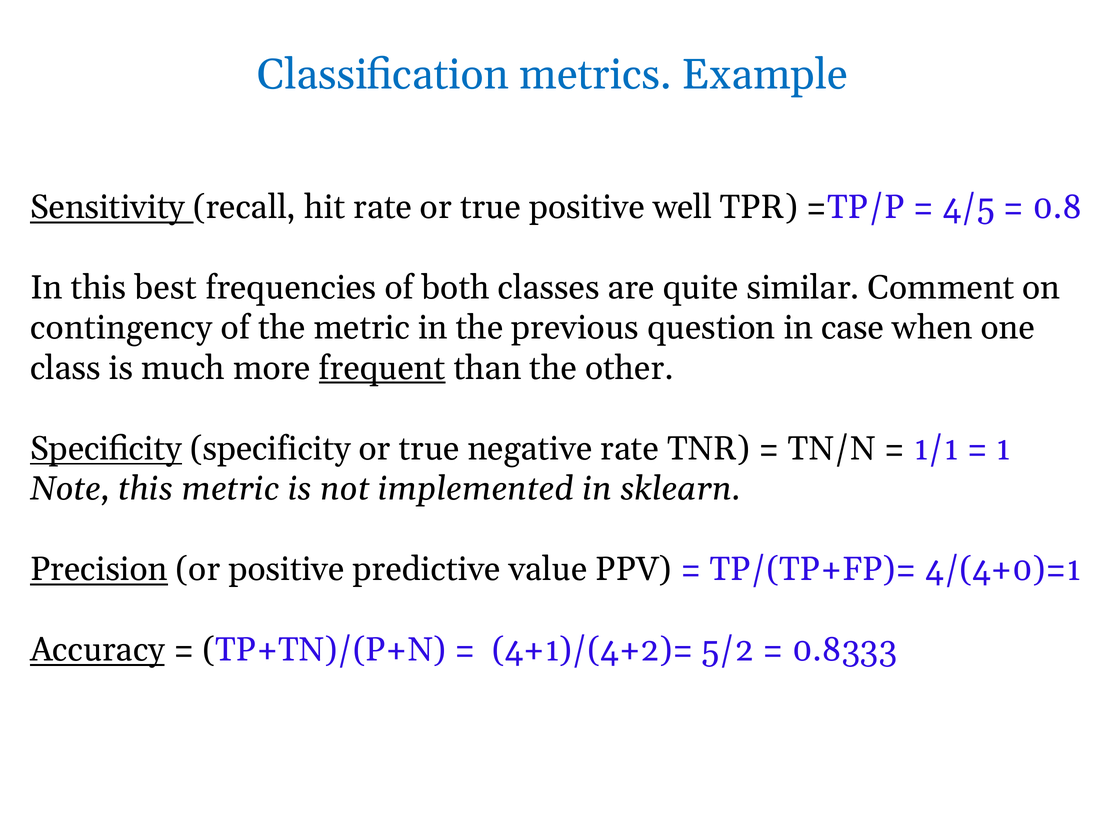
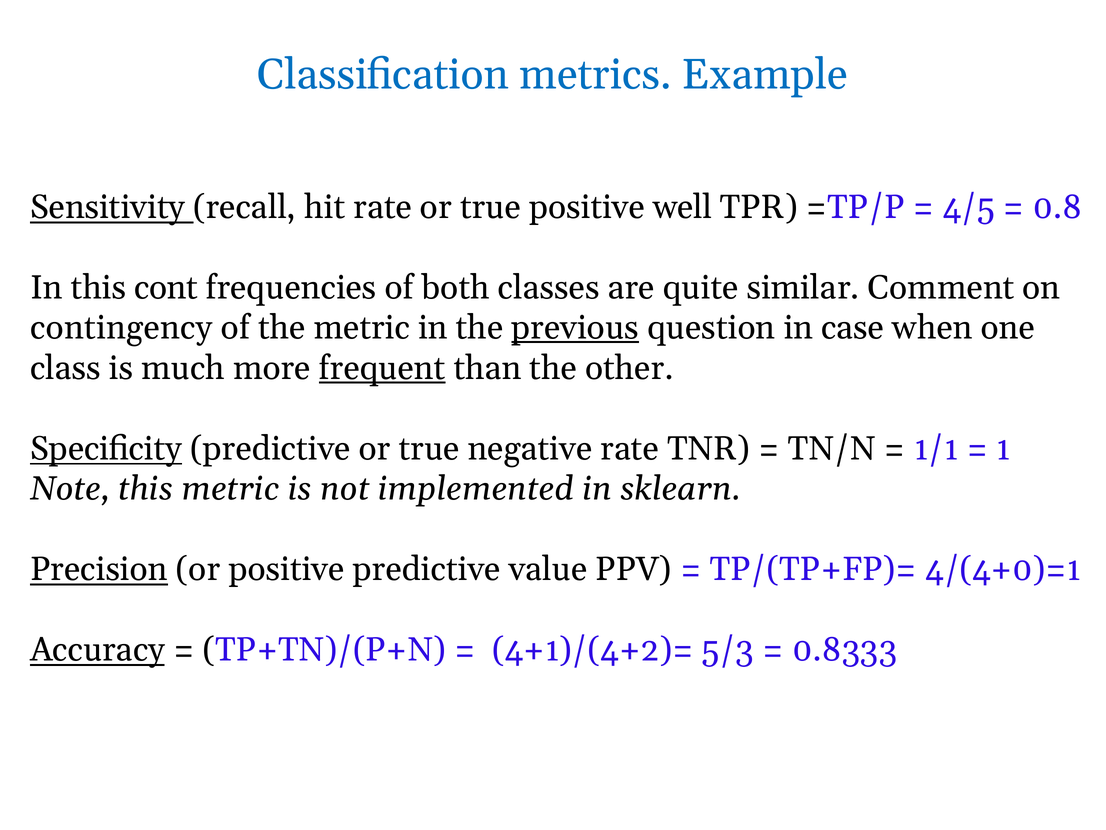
best: best -> cont
previous underline: none -> present
Specificity specificity: specificity -> predictive
5/2: 5/2 -> 5/3
